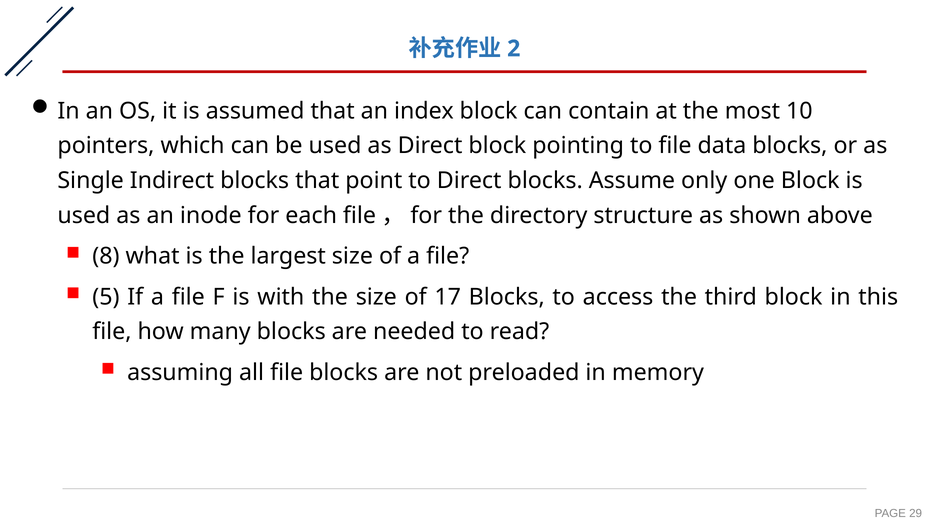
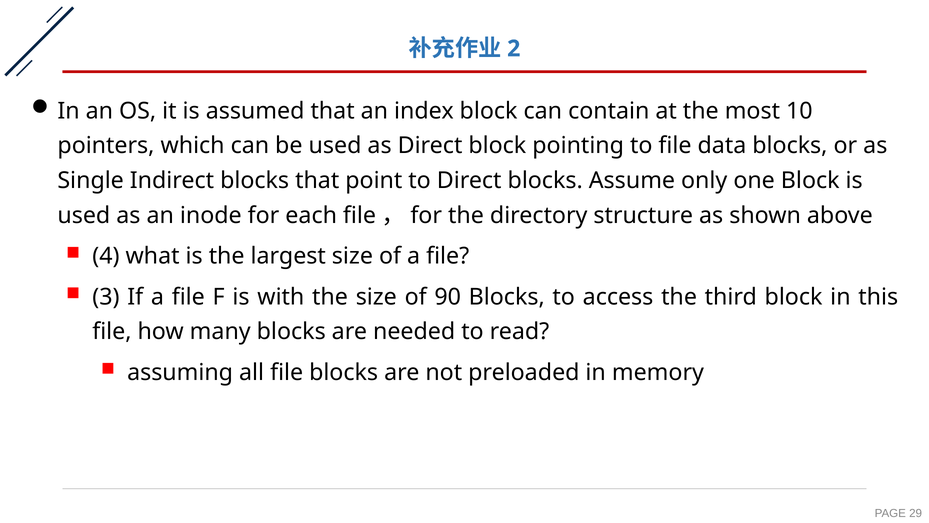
8: 8 -> 4
5: 5 -> 3
17: 17 -> 90
